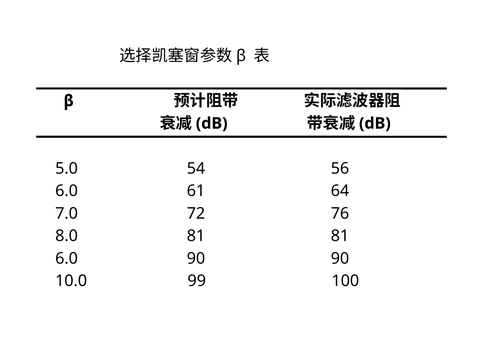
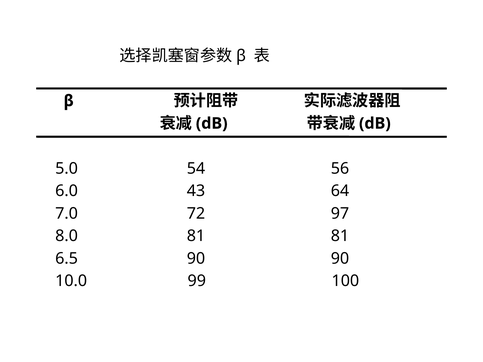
61: 61 -> 43
76: 76 -> 97
6.0 at (67, 259): 6.0 -> 6.5
